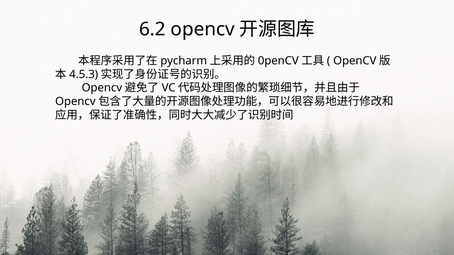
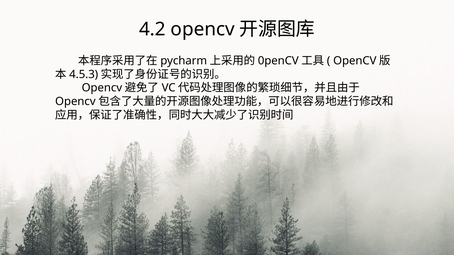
6.2: 6.2 -> 4.2
